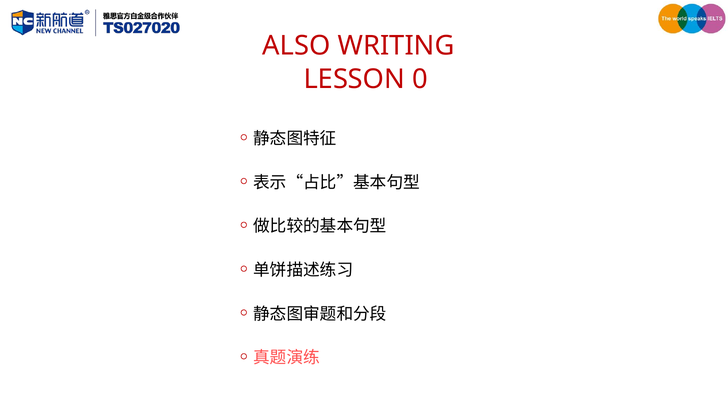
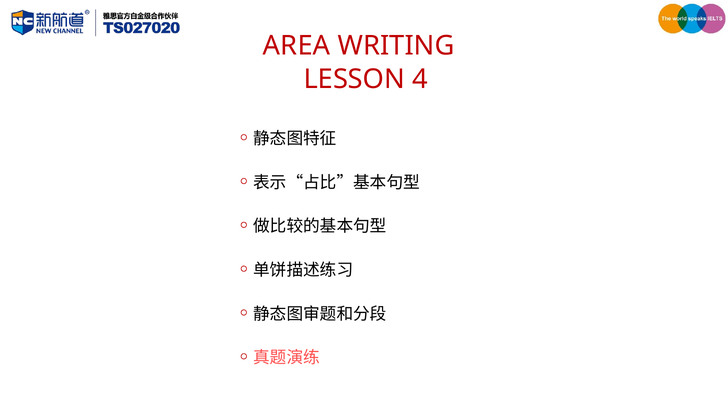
ALSO: ALSO -> AREA
0: 0 -> 4
